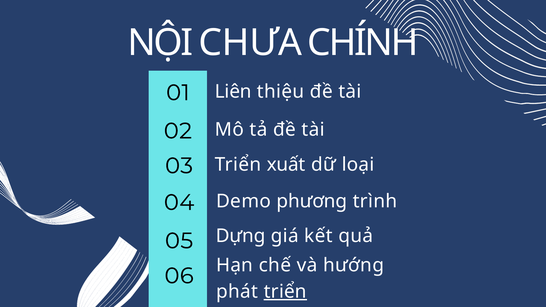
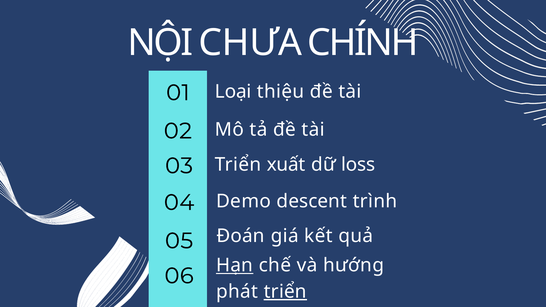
Liên: Liên -> Loại
loại: loại -> loss
phương: phương -> descent
Dựng: Dựng -> Đoán
Hạn underline: none -> present
